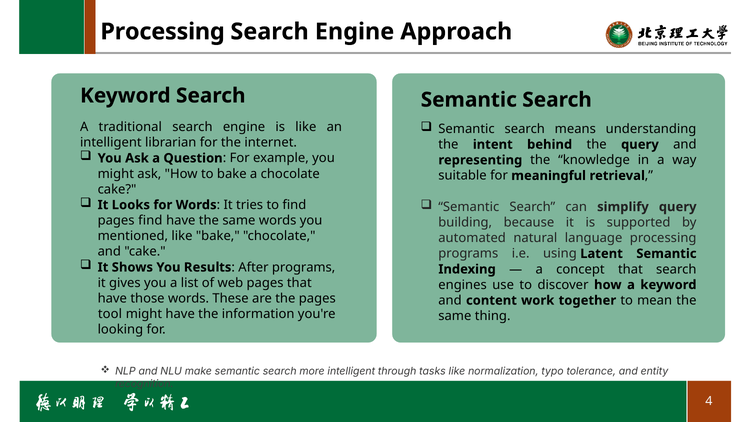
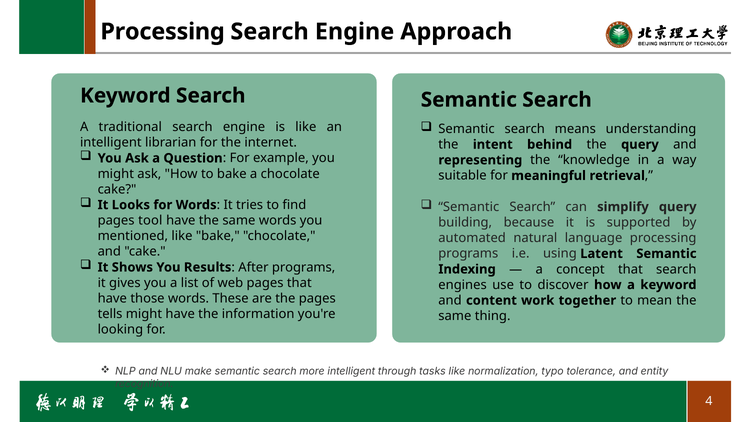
pages find: find -> tool
tool: tool -> tells
